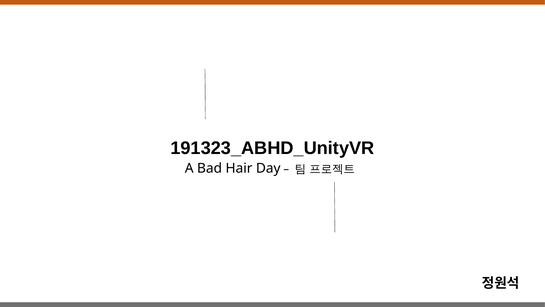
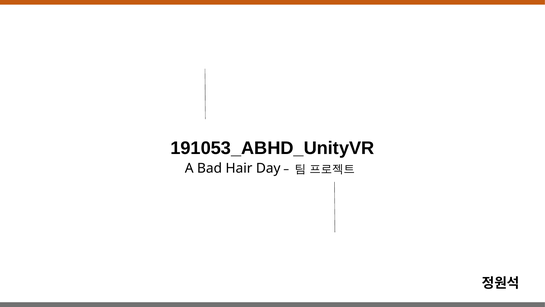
191323_ABHD_UnityVR: 191323_ABHD_UnityVR -> 191053_ABHD_UnityVR
